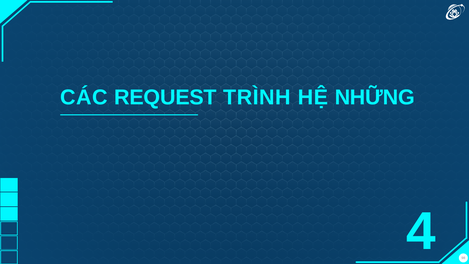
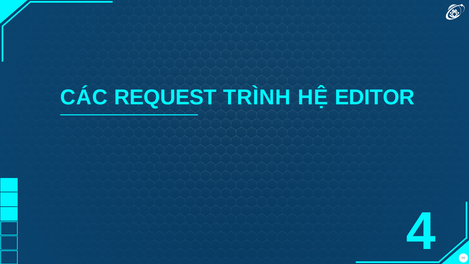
NHỮNG: NHỮNG -> EDITOR
